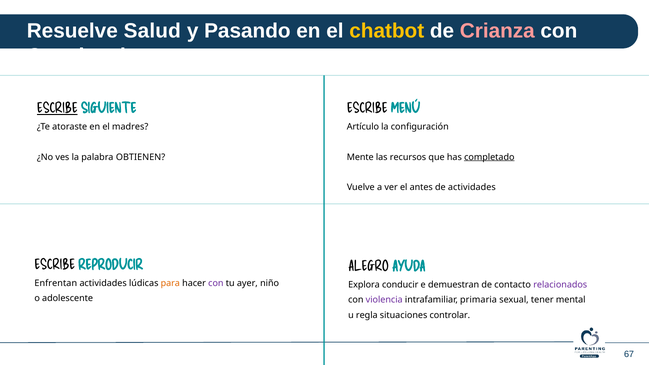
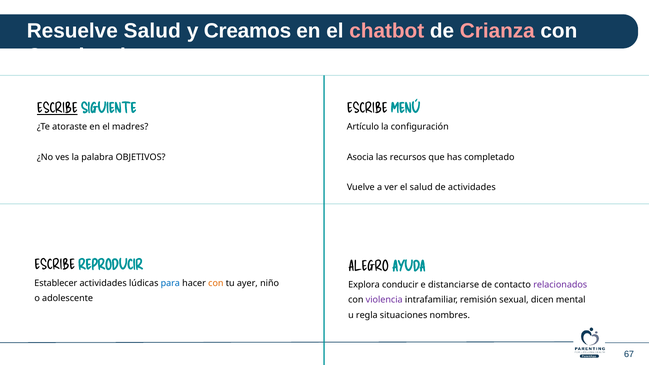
Pasando: Pasando -> Creamos
chatbot colour: yellow -> pink
OBTIENEN: OBTIENEN -> OBJETIVOS
Mente: Mente -> Asocia
completado underline: present -> none
el antes: antes -> salud
Enfrentan: Enfrentan -> Establecer
para colour: orange -> blue
con at (216, 283) colour: purple -> orange
demuestran: demuestran -> distanciarse
primaria: primaria -> remisión
tener: tener -> dicen
controlar: controlar -> nombres
